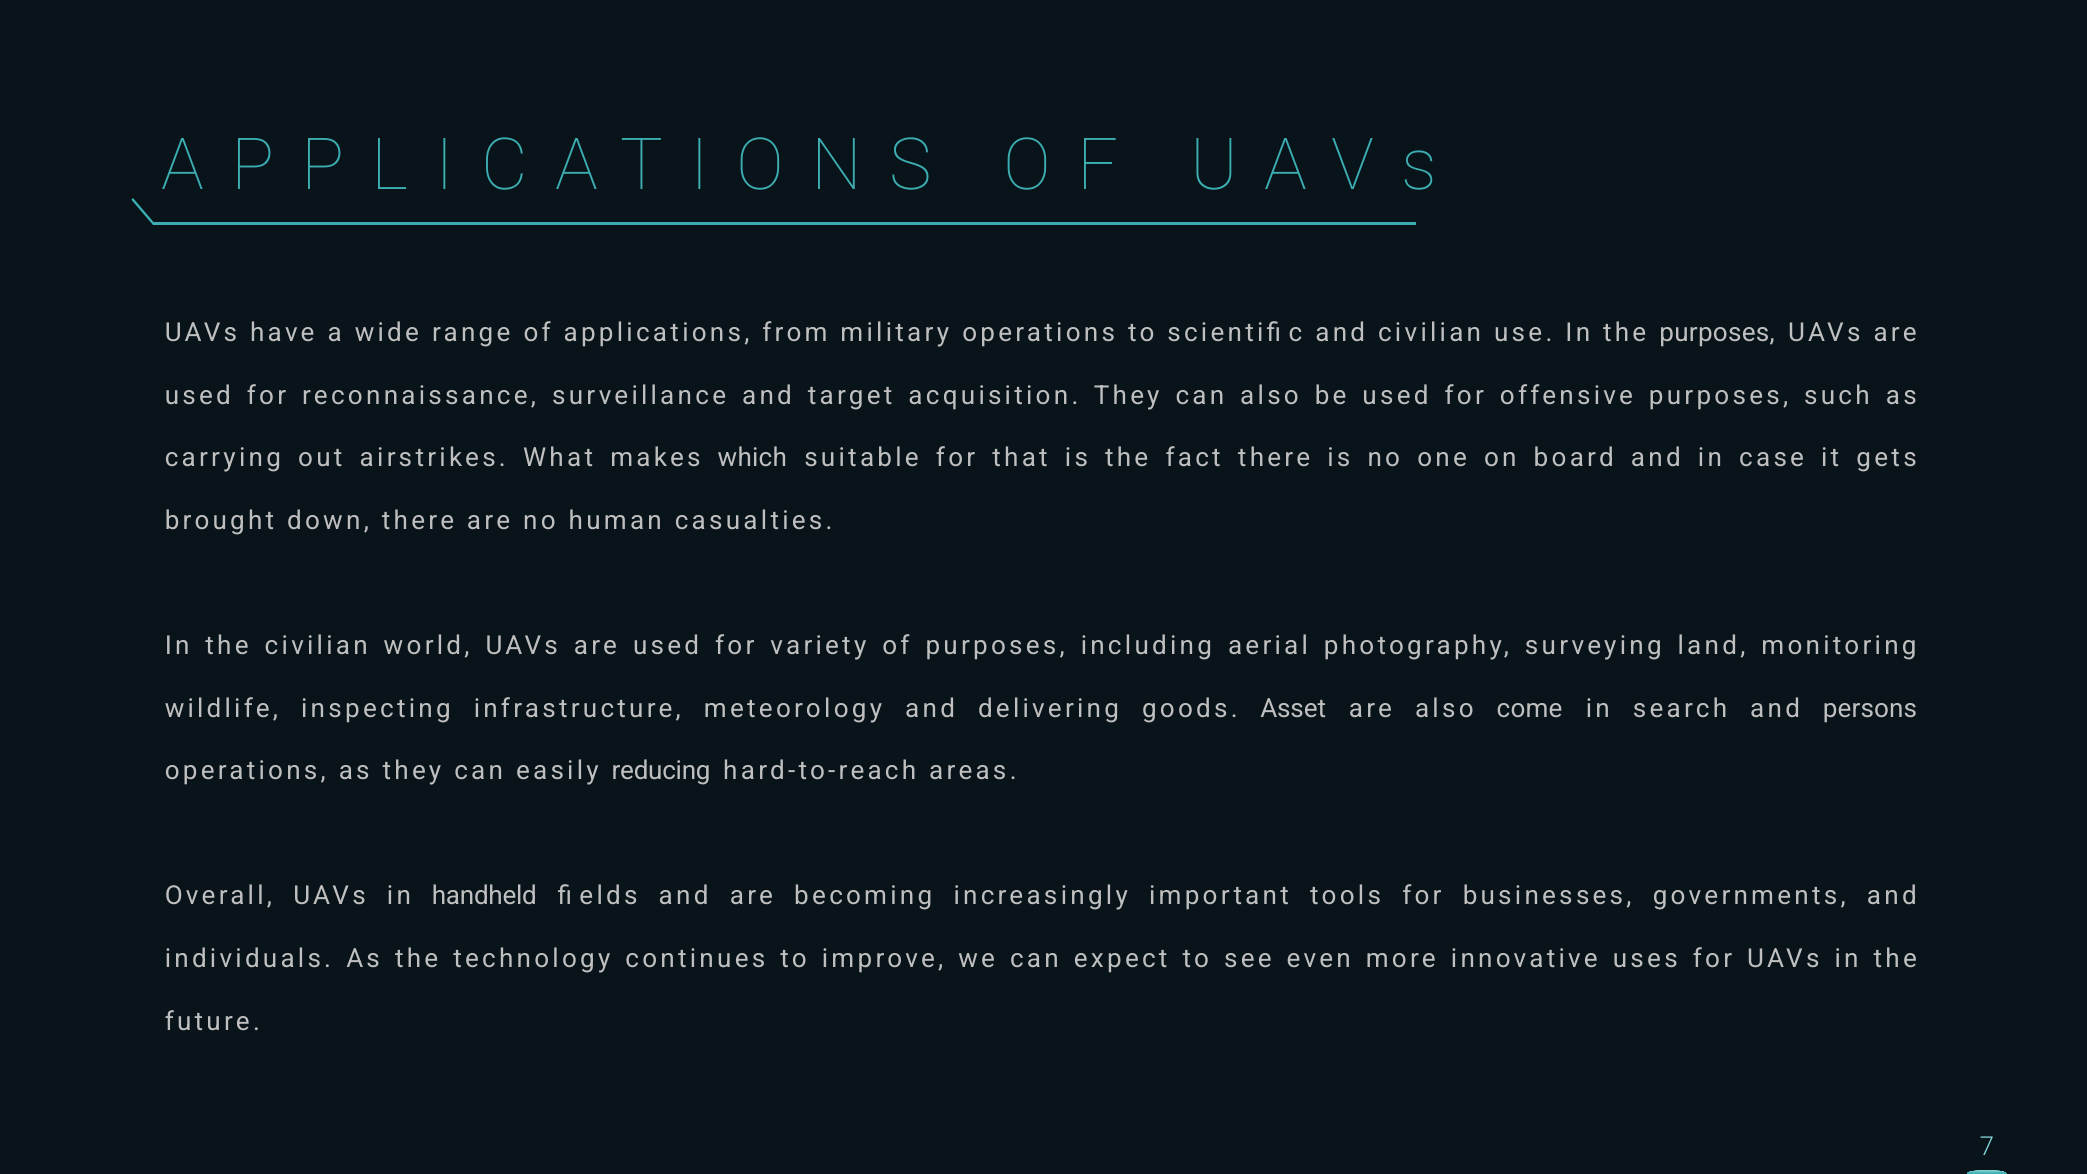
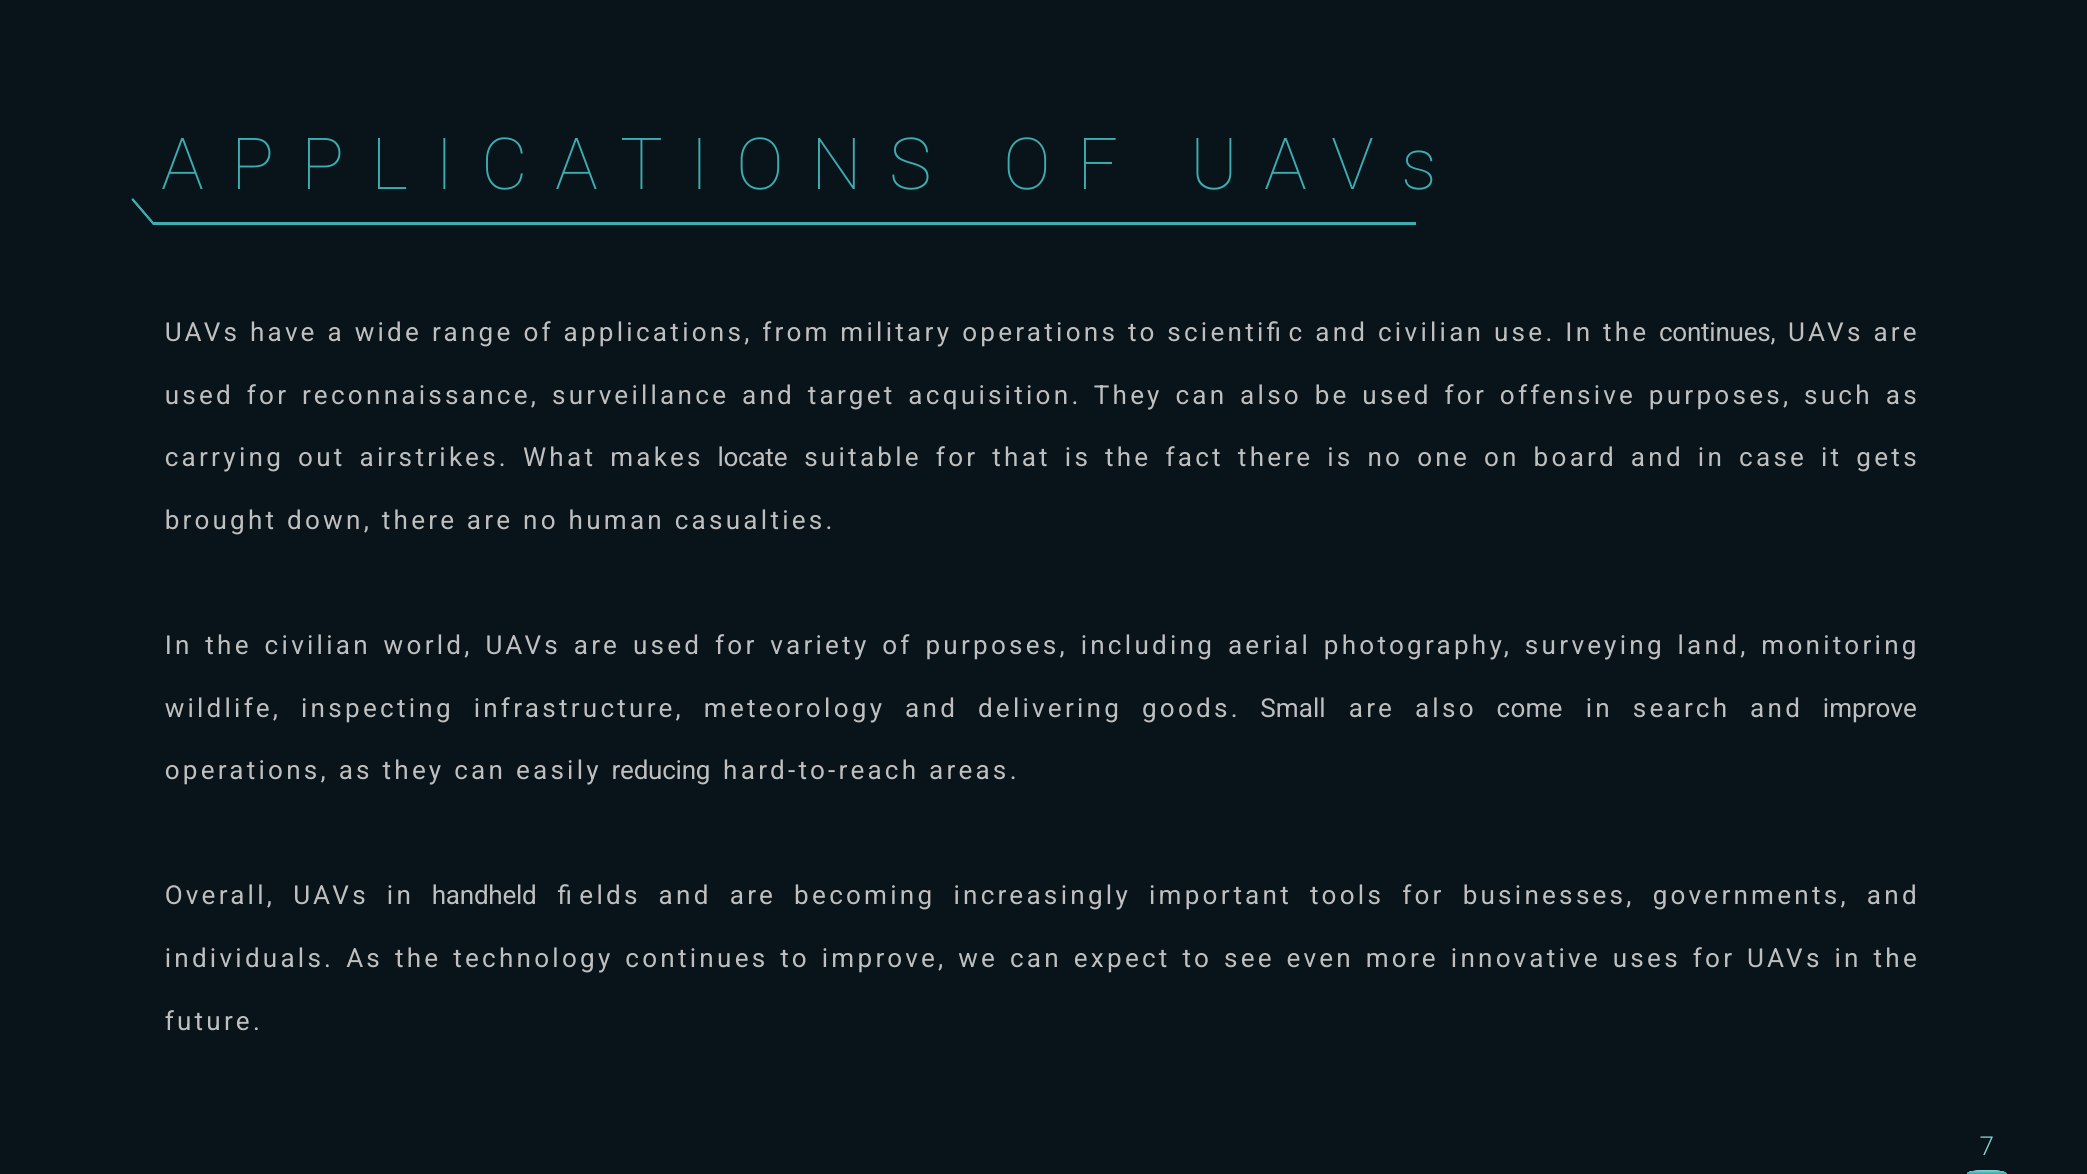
the purposes: purposes -> continues
which: which -> locate
Asset: Asset -> Small
and persons: persons -> improve
